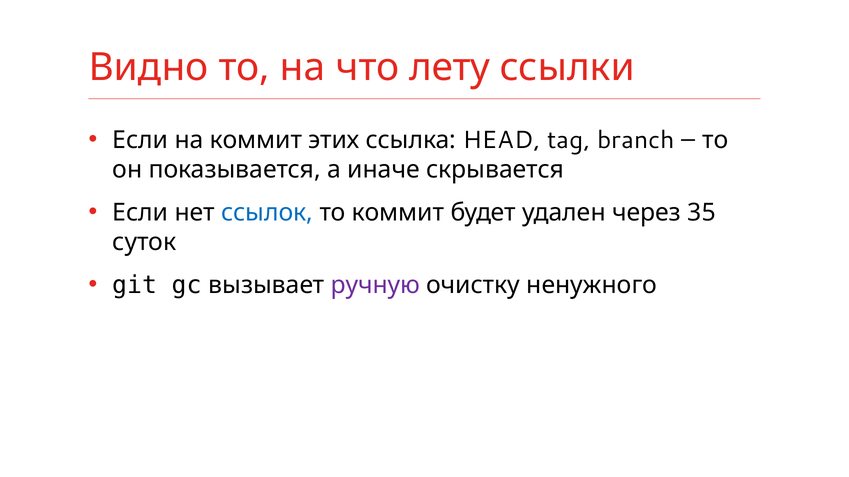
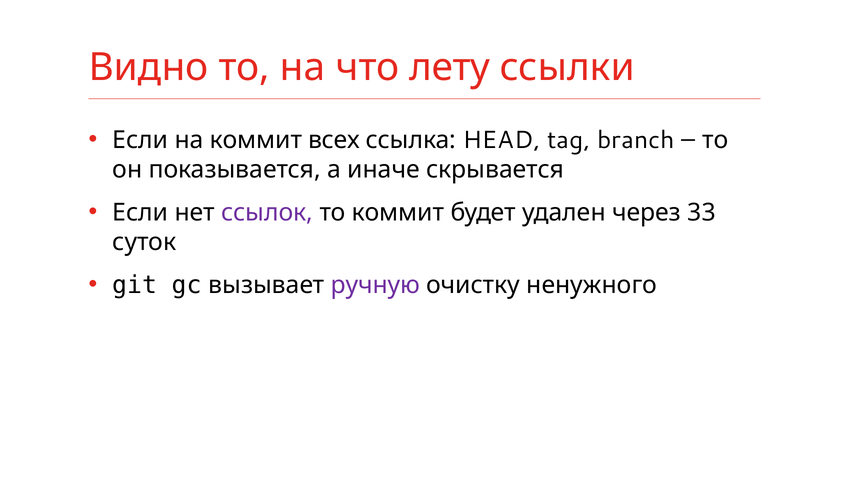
этих: этих -> всех
ссылок colour: blue -> purple
35: 35 -> 33
